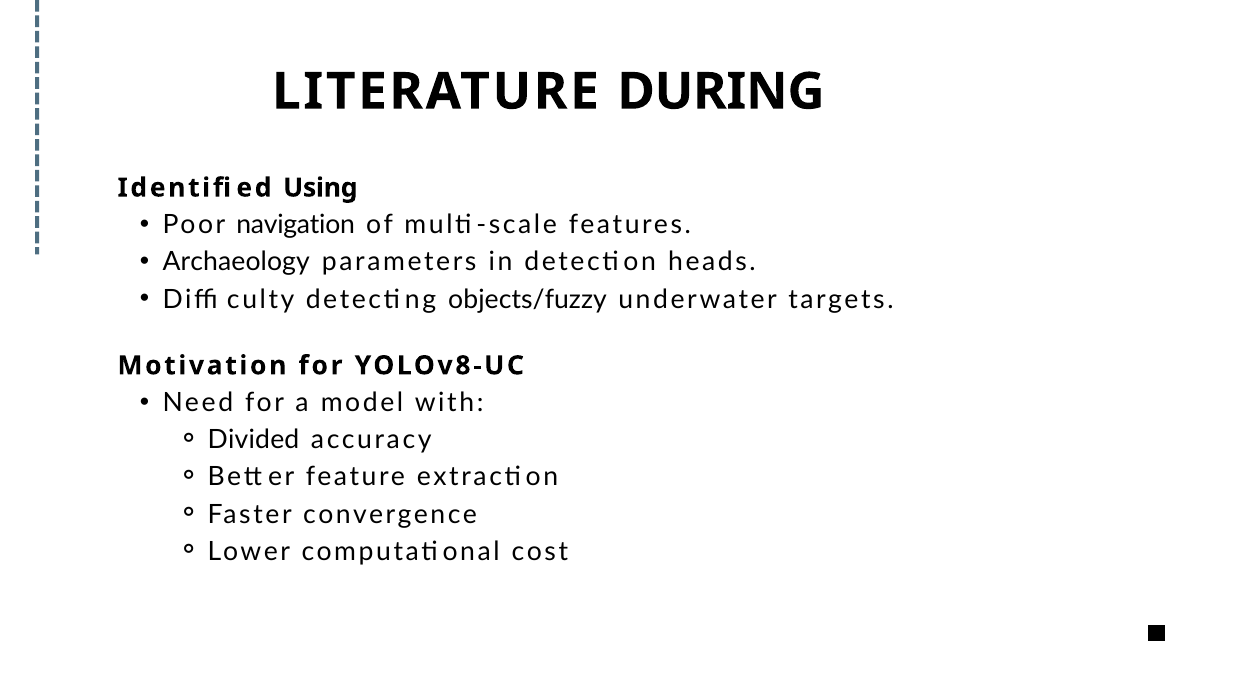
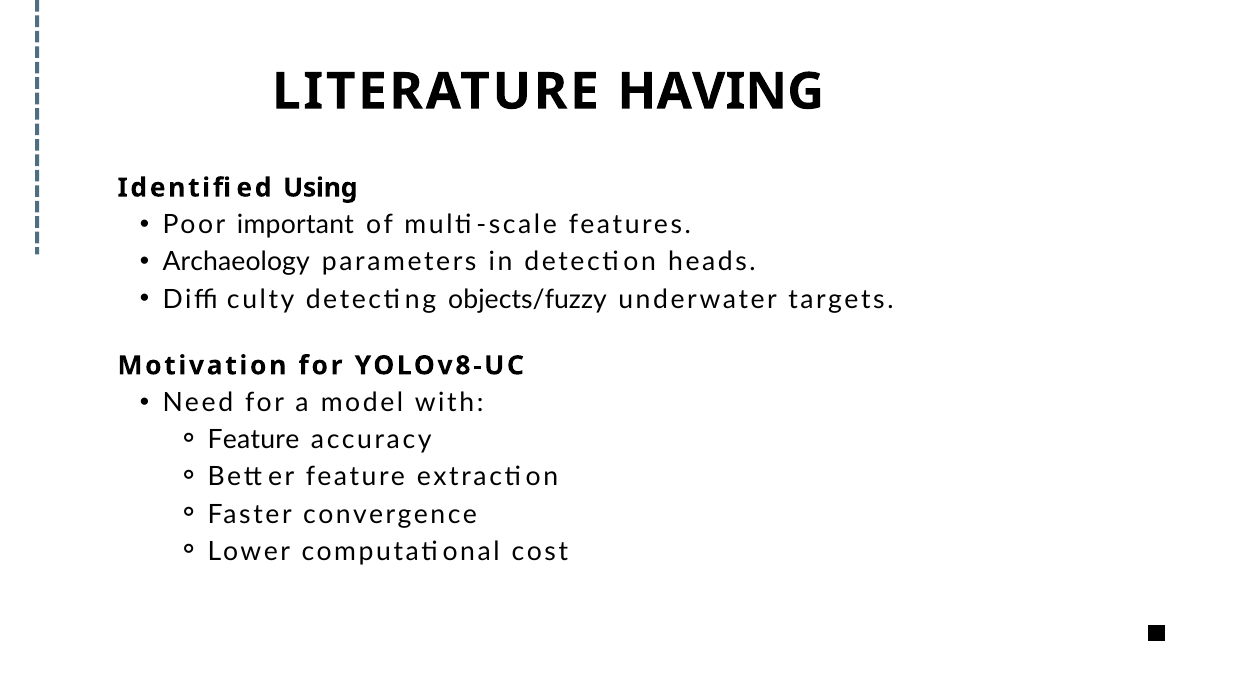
DURING: DURING -> HAVING
navigation: navigation -> important
Divided at (254, 440): Divided -> Feature
